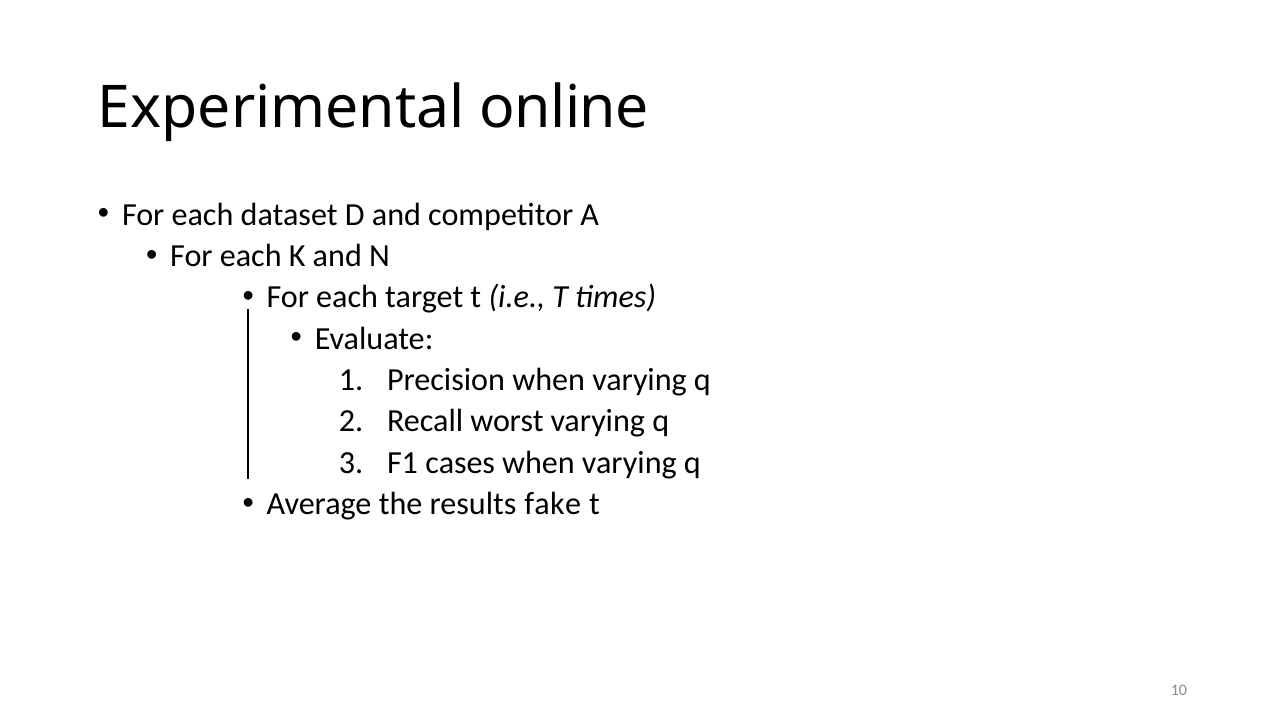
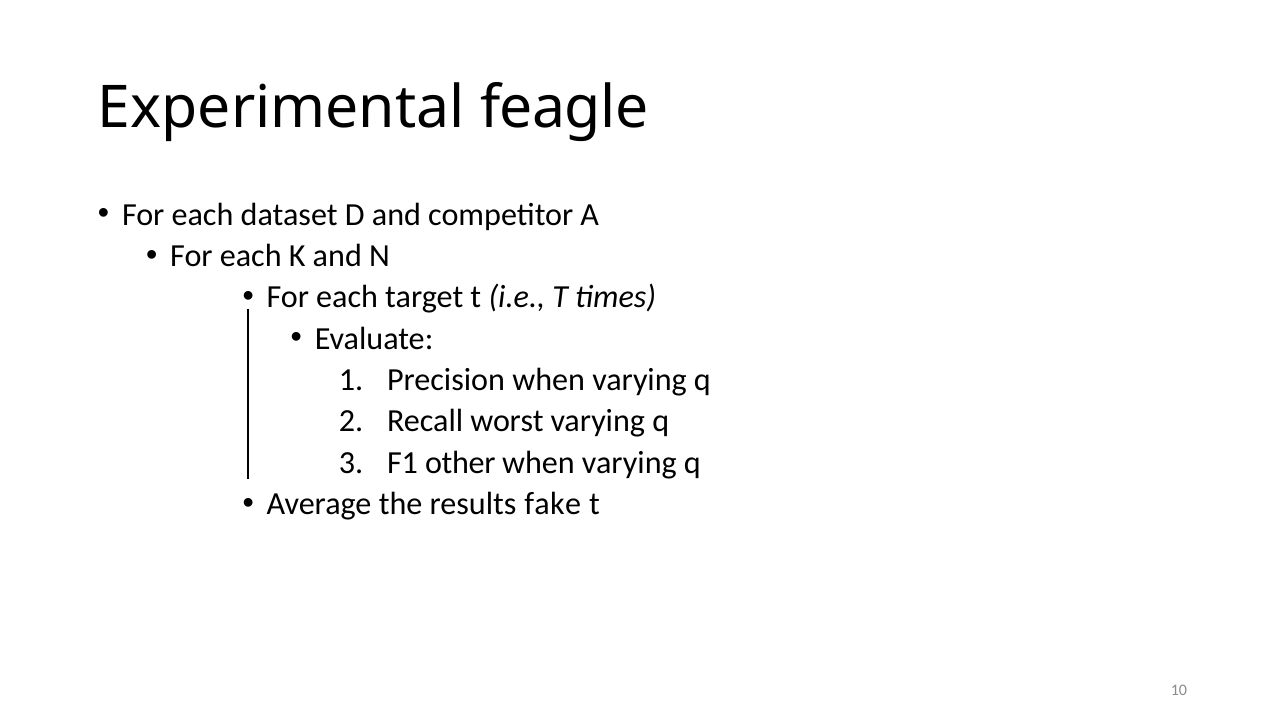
online: online -> feagle
cases: cases -> other
